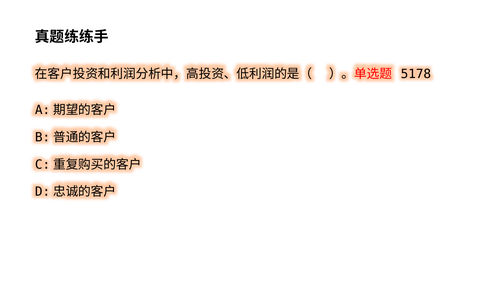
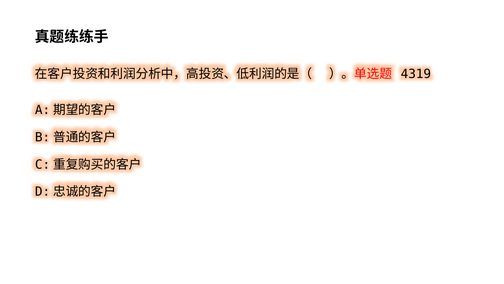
5178: 5178 -> 4319
